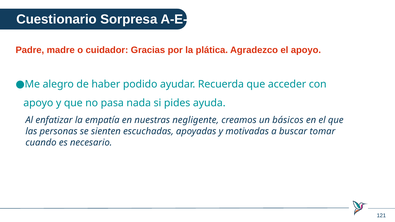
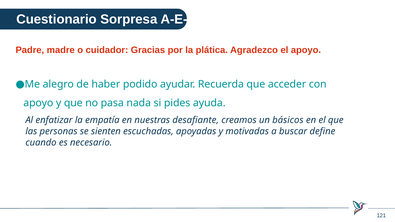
negligente: negligente -> desafiante
tomar: tomar -> define
